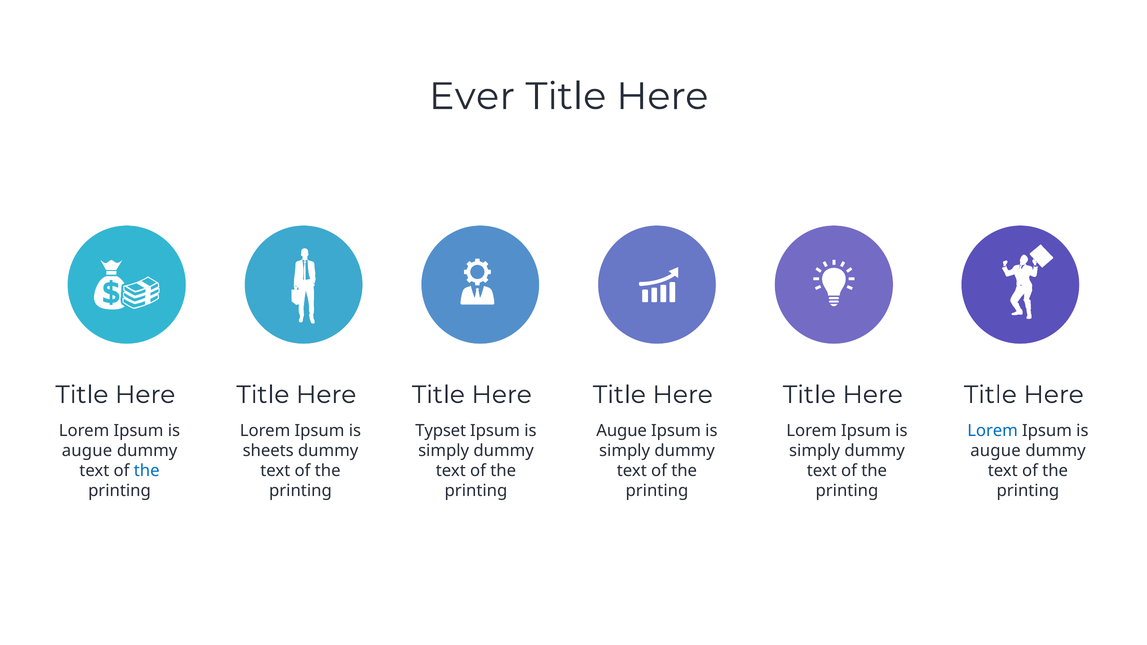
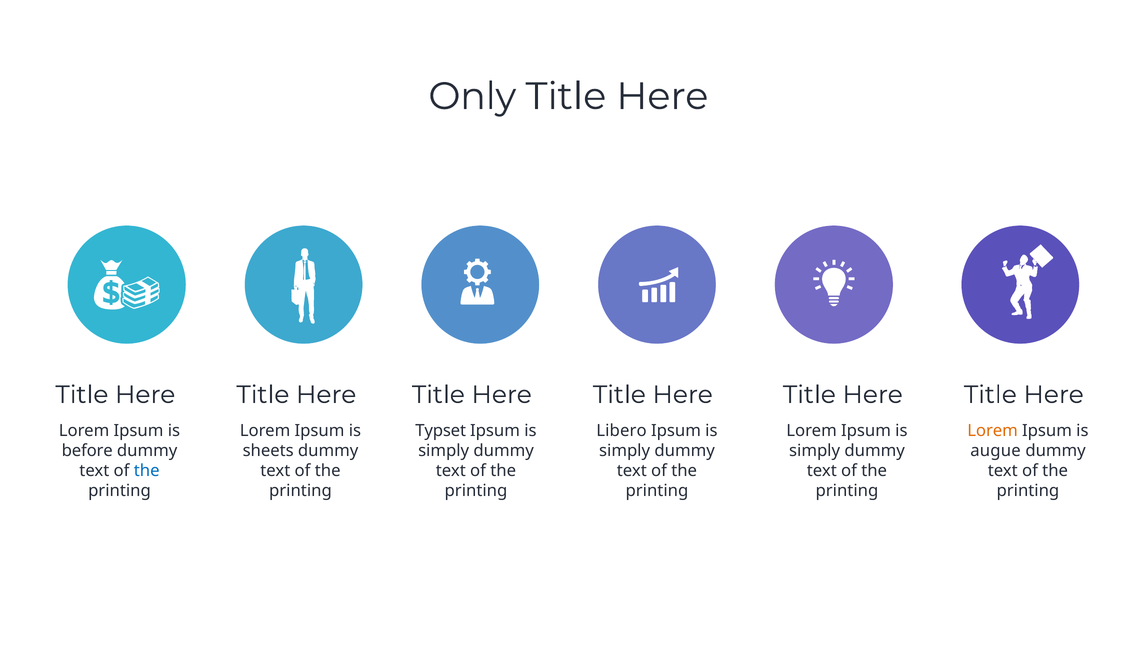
Ever: Ever -> Only
Augue at (622, 431): Augue -> Libero
Lorem at (993, 431) colour: blue -> orange
augue at (87, 451): augue -> before
